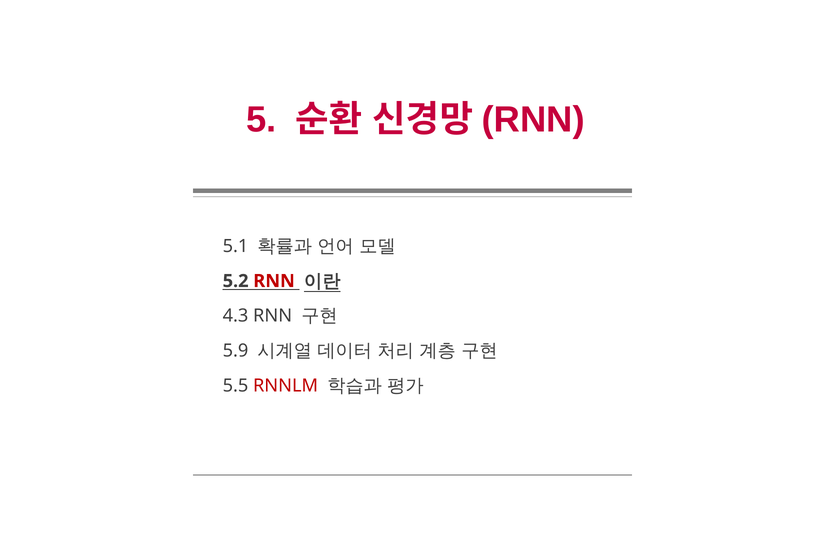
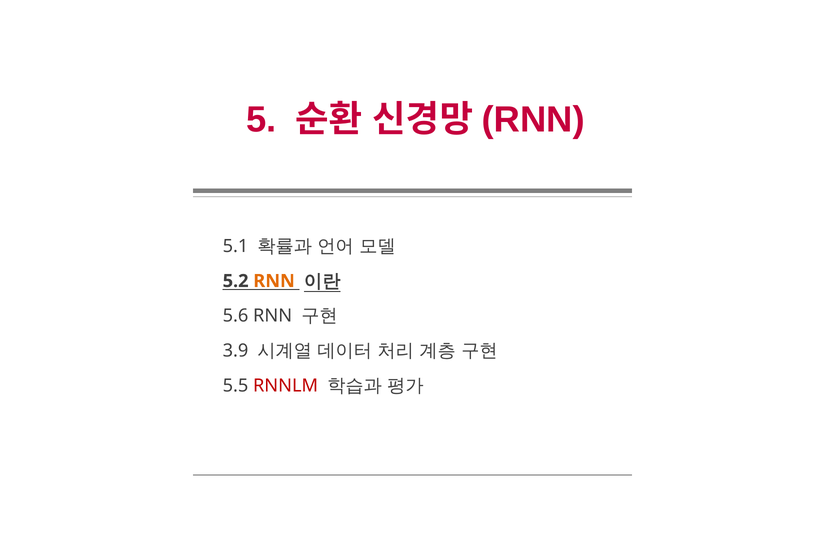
RNN at (274, 281) colour: red -> orange
4.3: 4.3 -> 5.6
5.9: 5.9 -> 3.9
